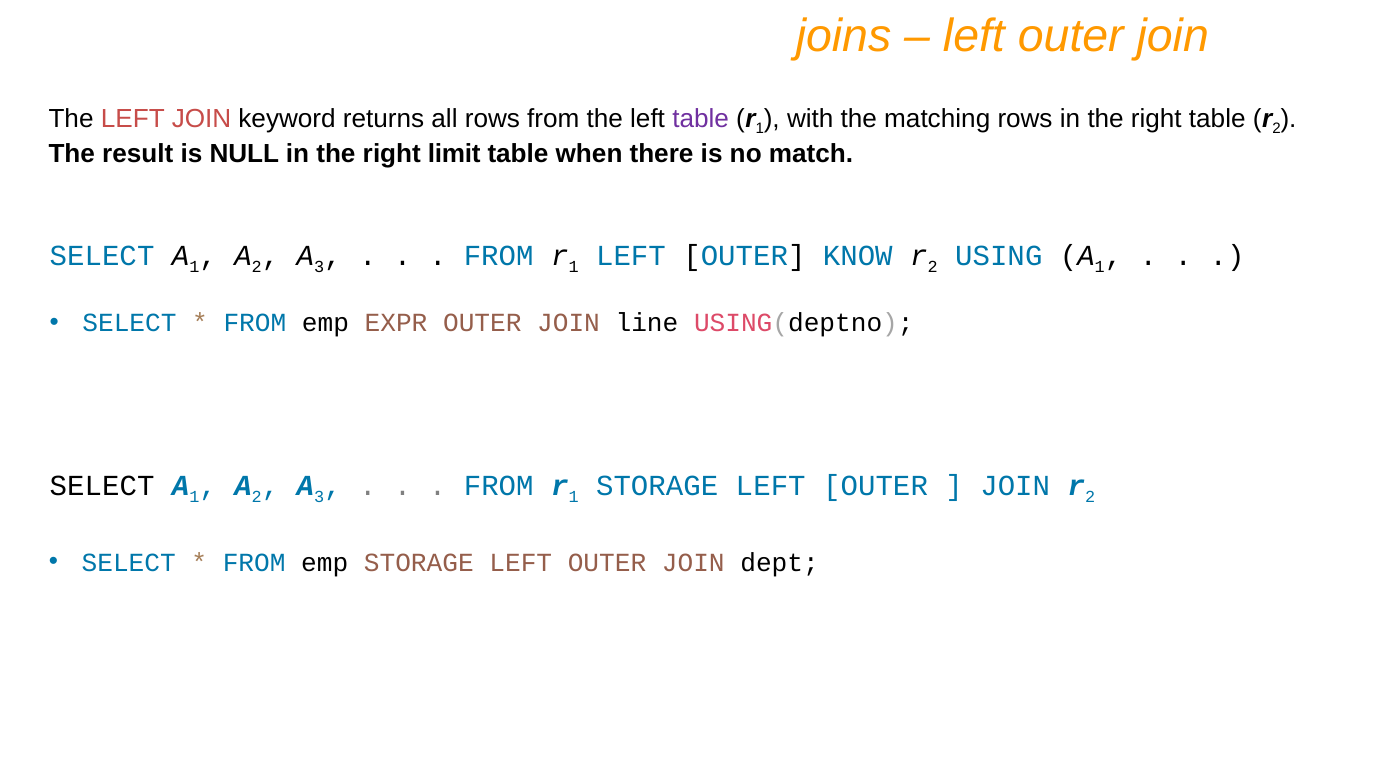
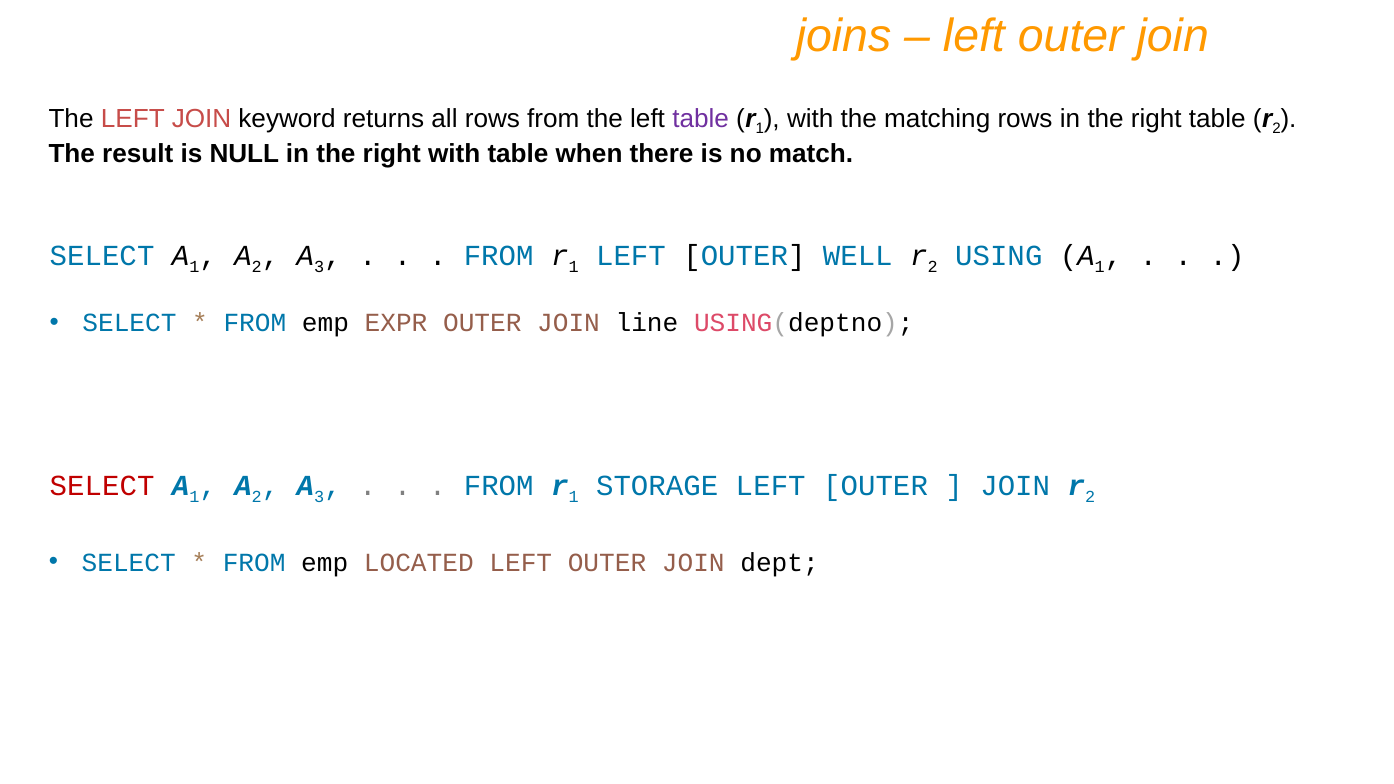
right limit: limit -> with
KNOW: KNOW -> WELL
SELECT at (102, 486) colour: black -> red
emp STORAGE: STORAGE -> LOCATED
